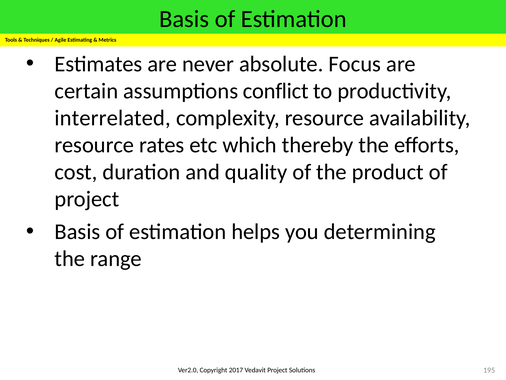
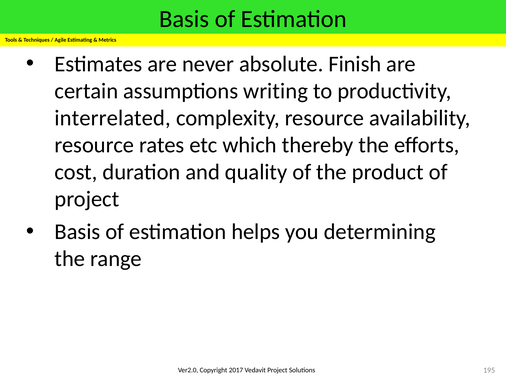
Focus: Focus -> Finish
conflict: conflict -> writing
